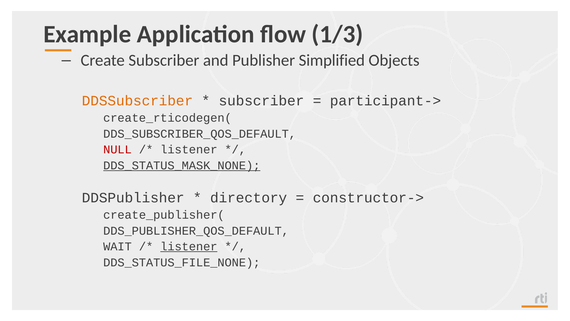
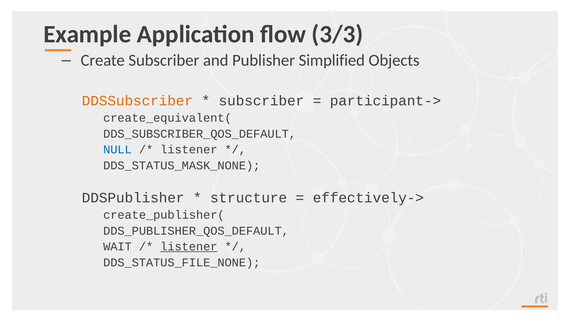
1/3: 1/3 -> 3/3
create_rticodegen(: create_rticodegen( -> create_equivalent(
NULL colour: red -> blue
DDS_STATUS_MASK_NONE underline: present -> none
directory: directory -> structure
constructor->: constructor-> -> effectively->
